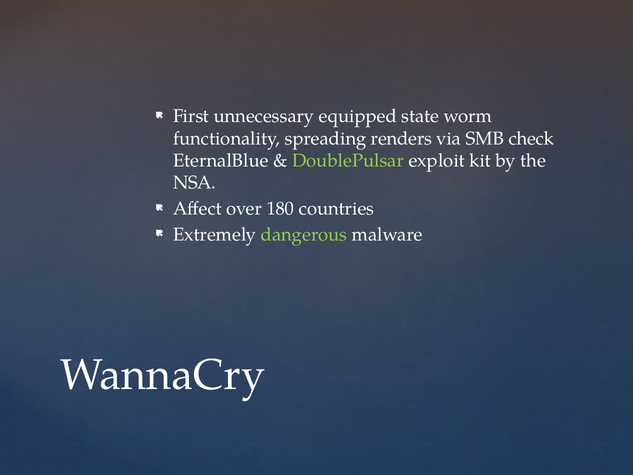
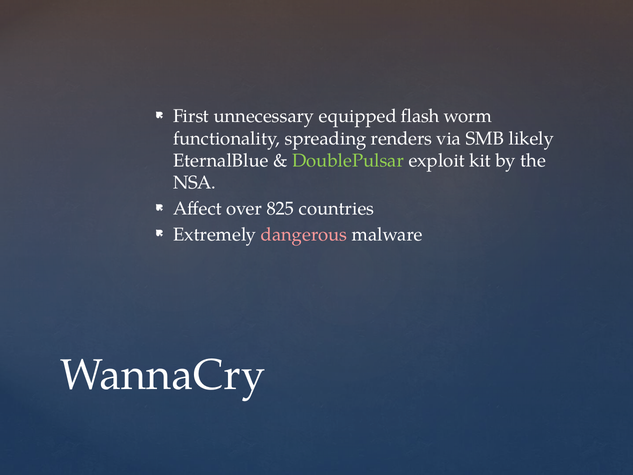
state: state -> flash
check: check -> likely
180: 180 -> 825
dangerous colour: light green -> pink
